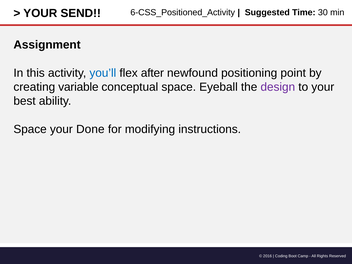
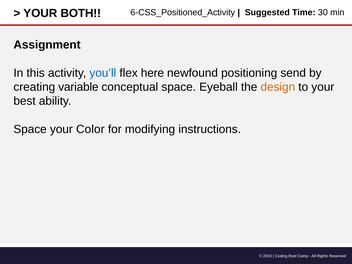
SEND: SEND -> BOTH
after: after -> here
point: point -> send
design colour: purple -> orange
Done: Done -> Color
